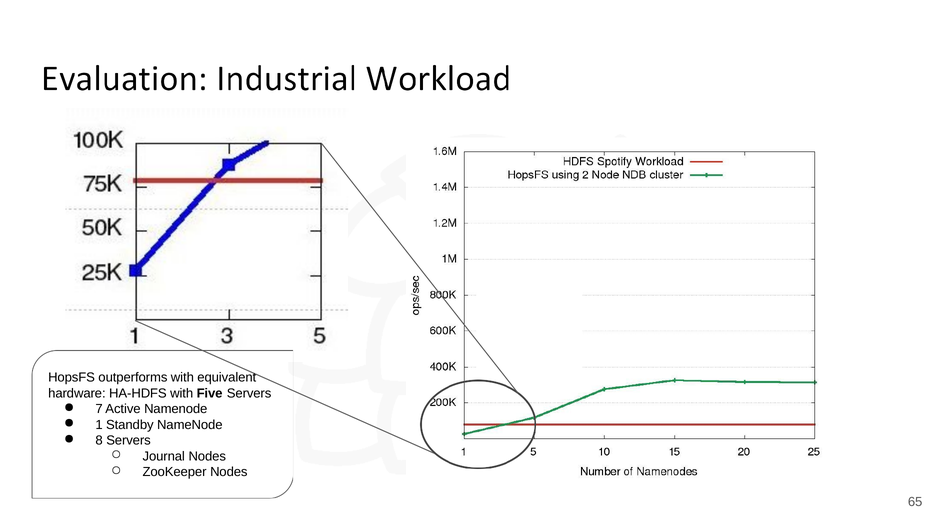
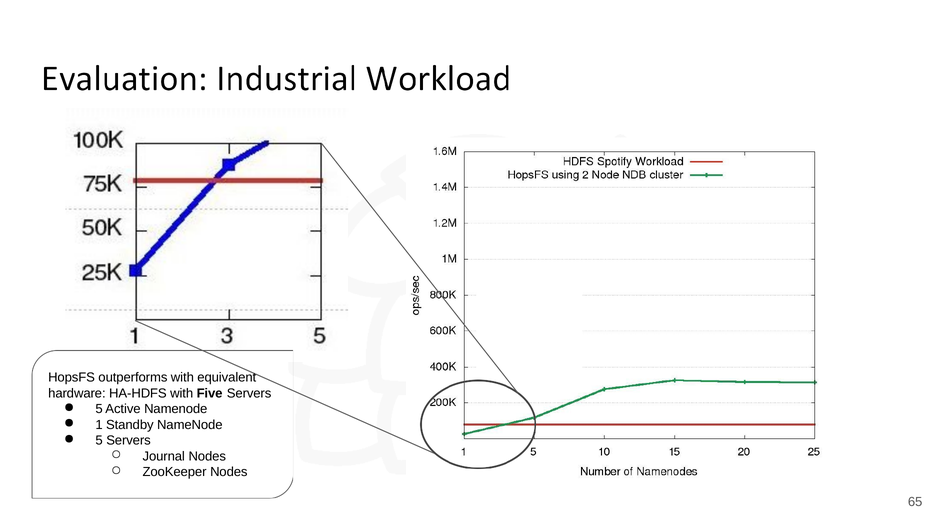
7 at (99, 409): 7 -> 5
8 at (99, 440): 8 -> 5
